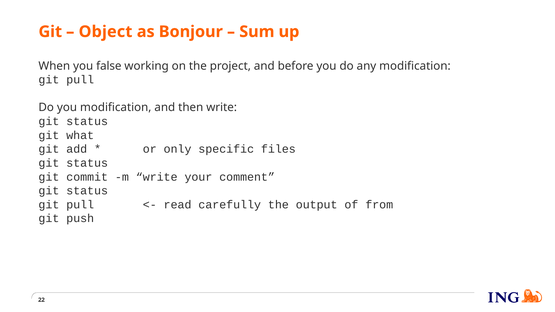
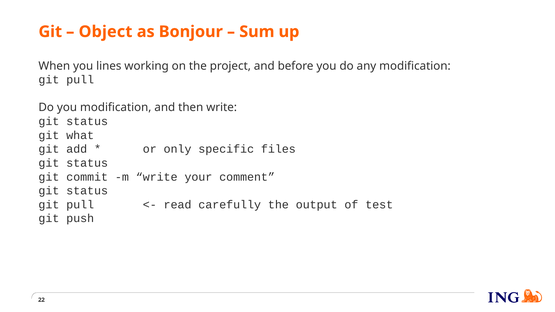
false: false -> lines
from: from -> test
